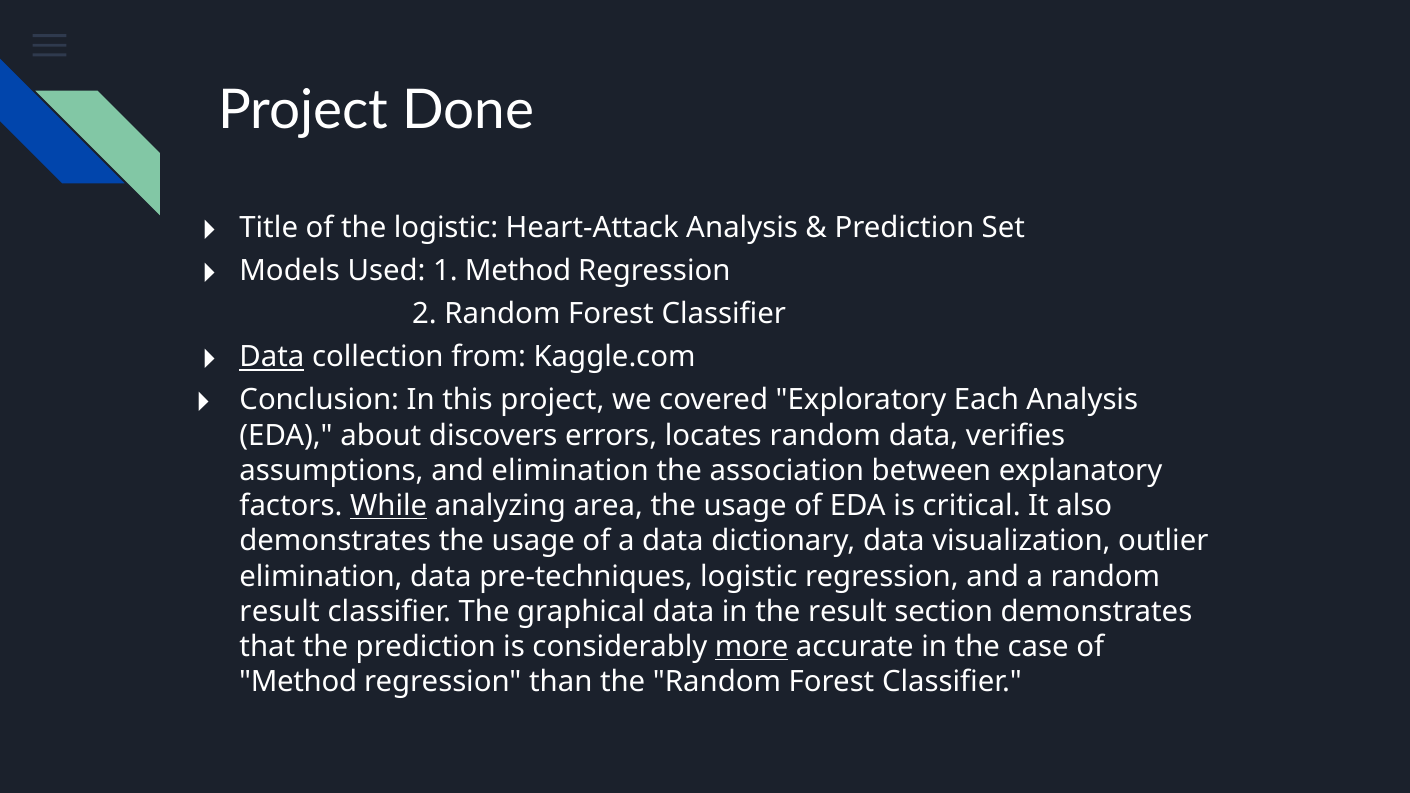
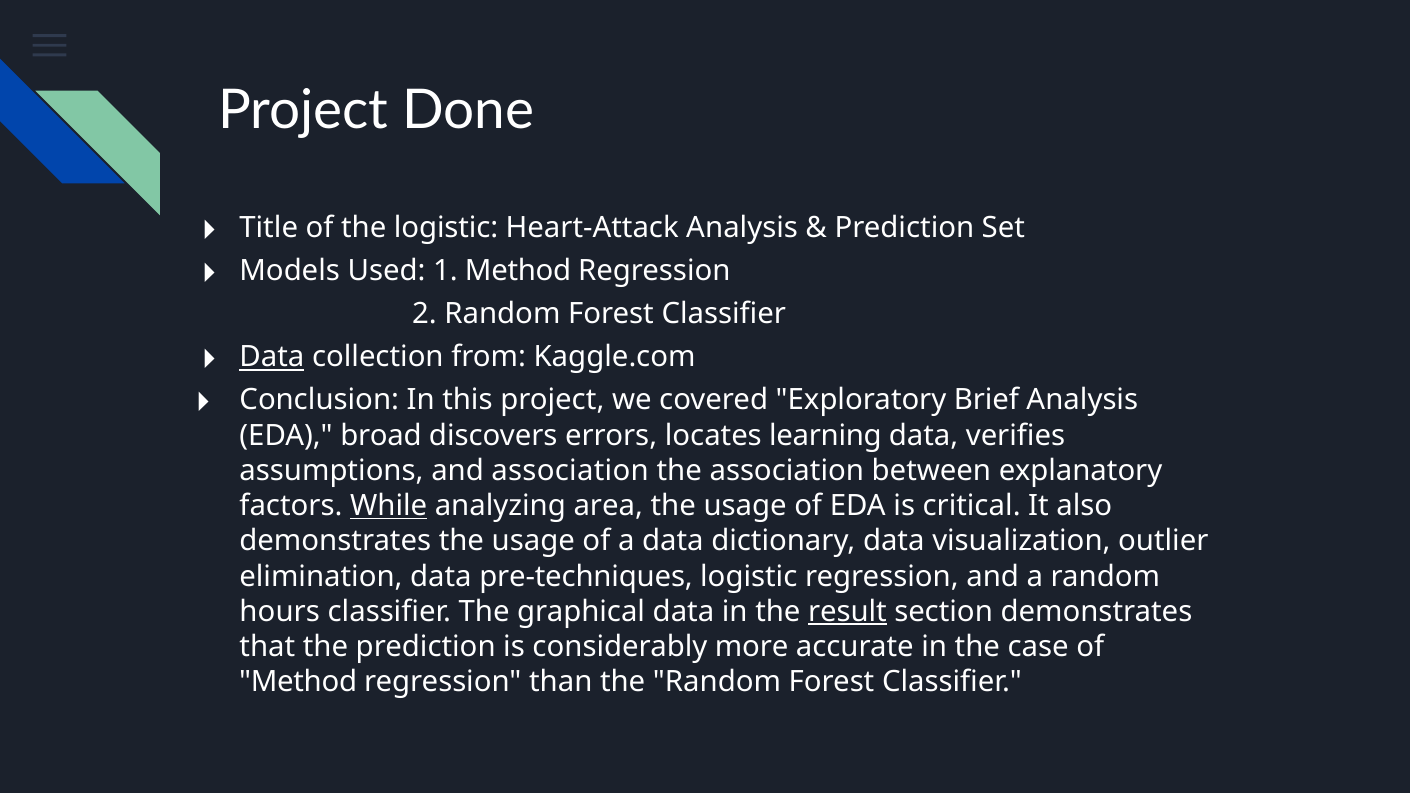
Each: Each -> Brief
about: about -> broad
locates random: random -> learning
and elimination: elimination -> association
result at (280, 612): result -> hours
result at (847, 612) underline: none -> present
more underline: present -> none
